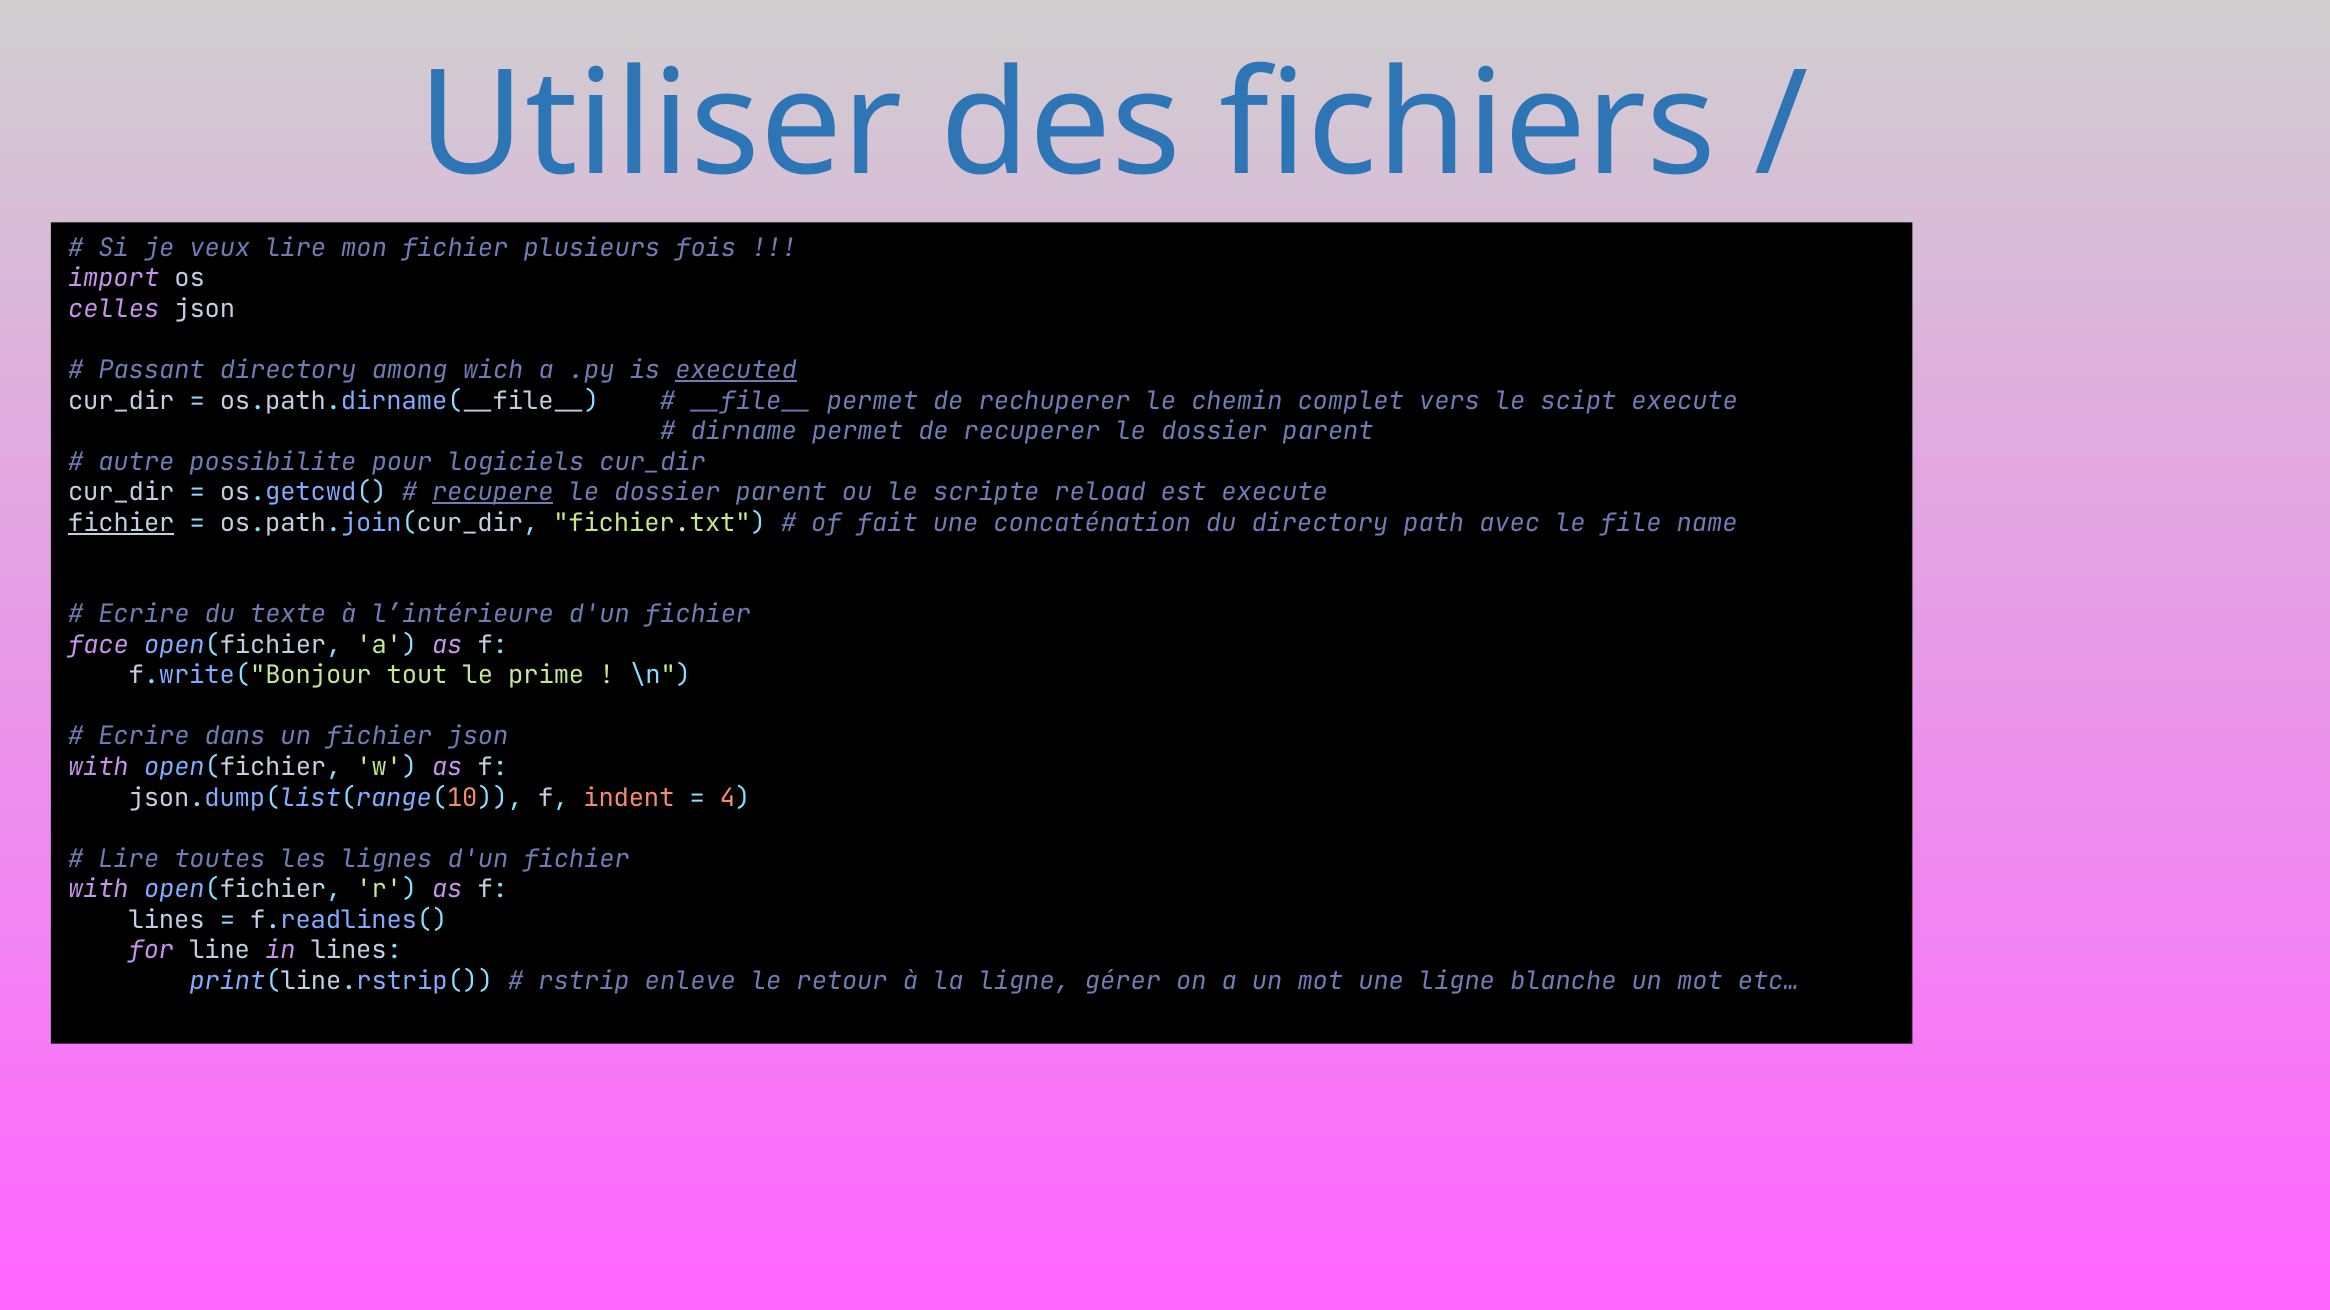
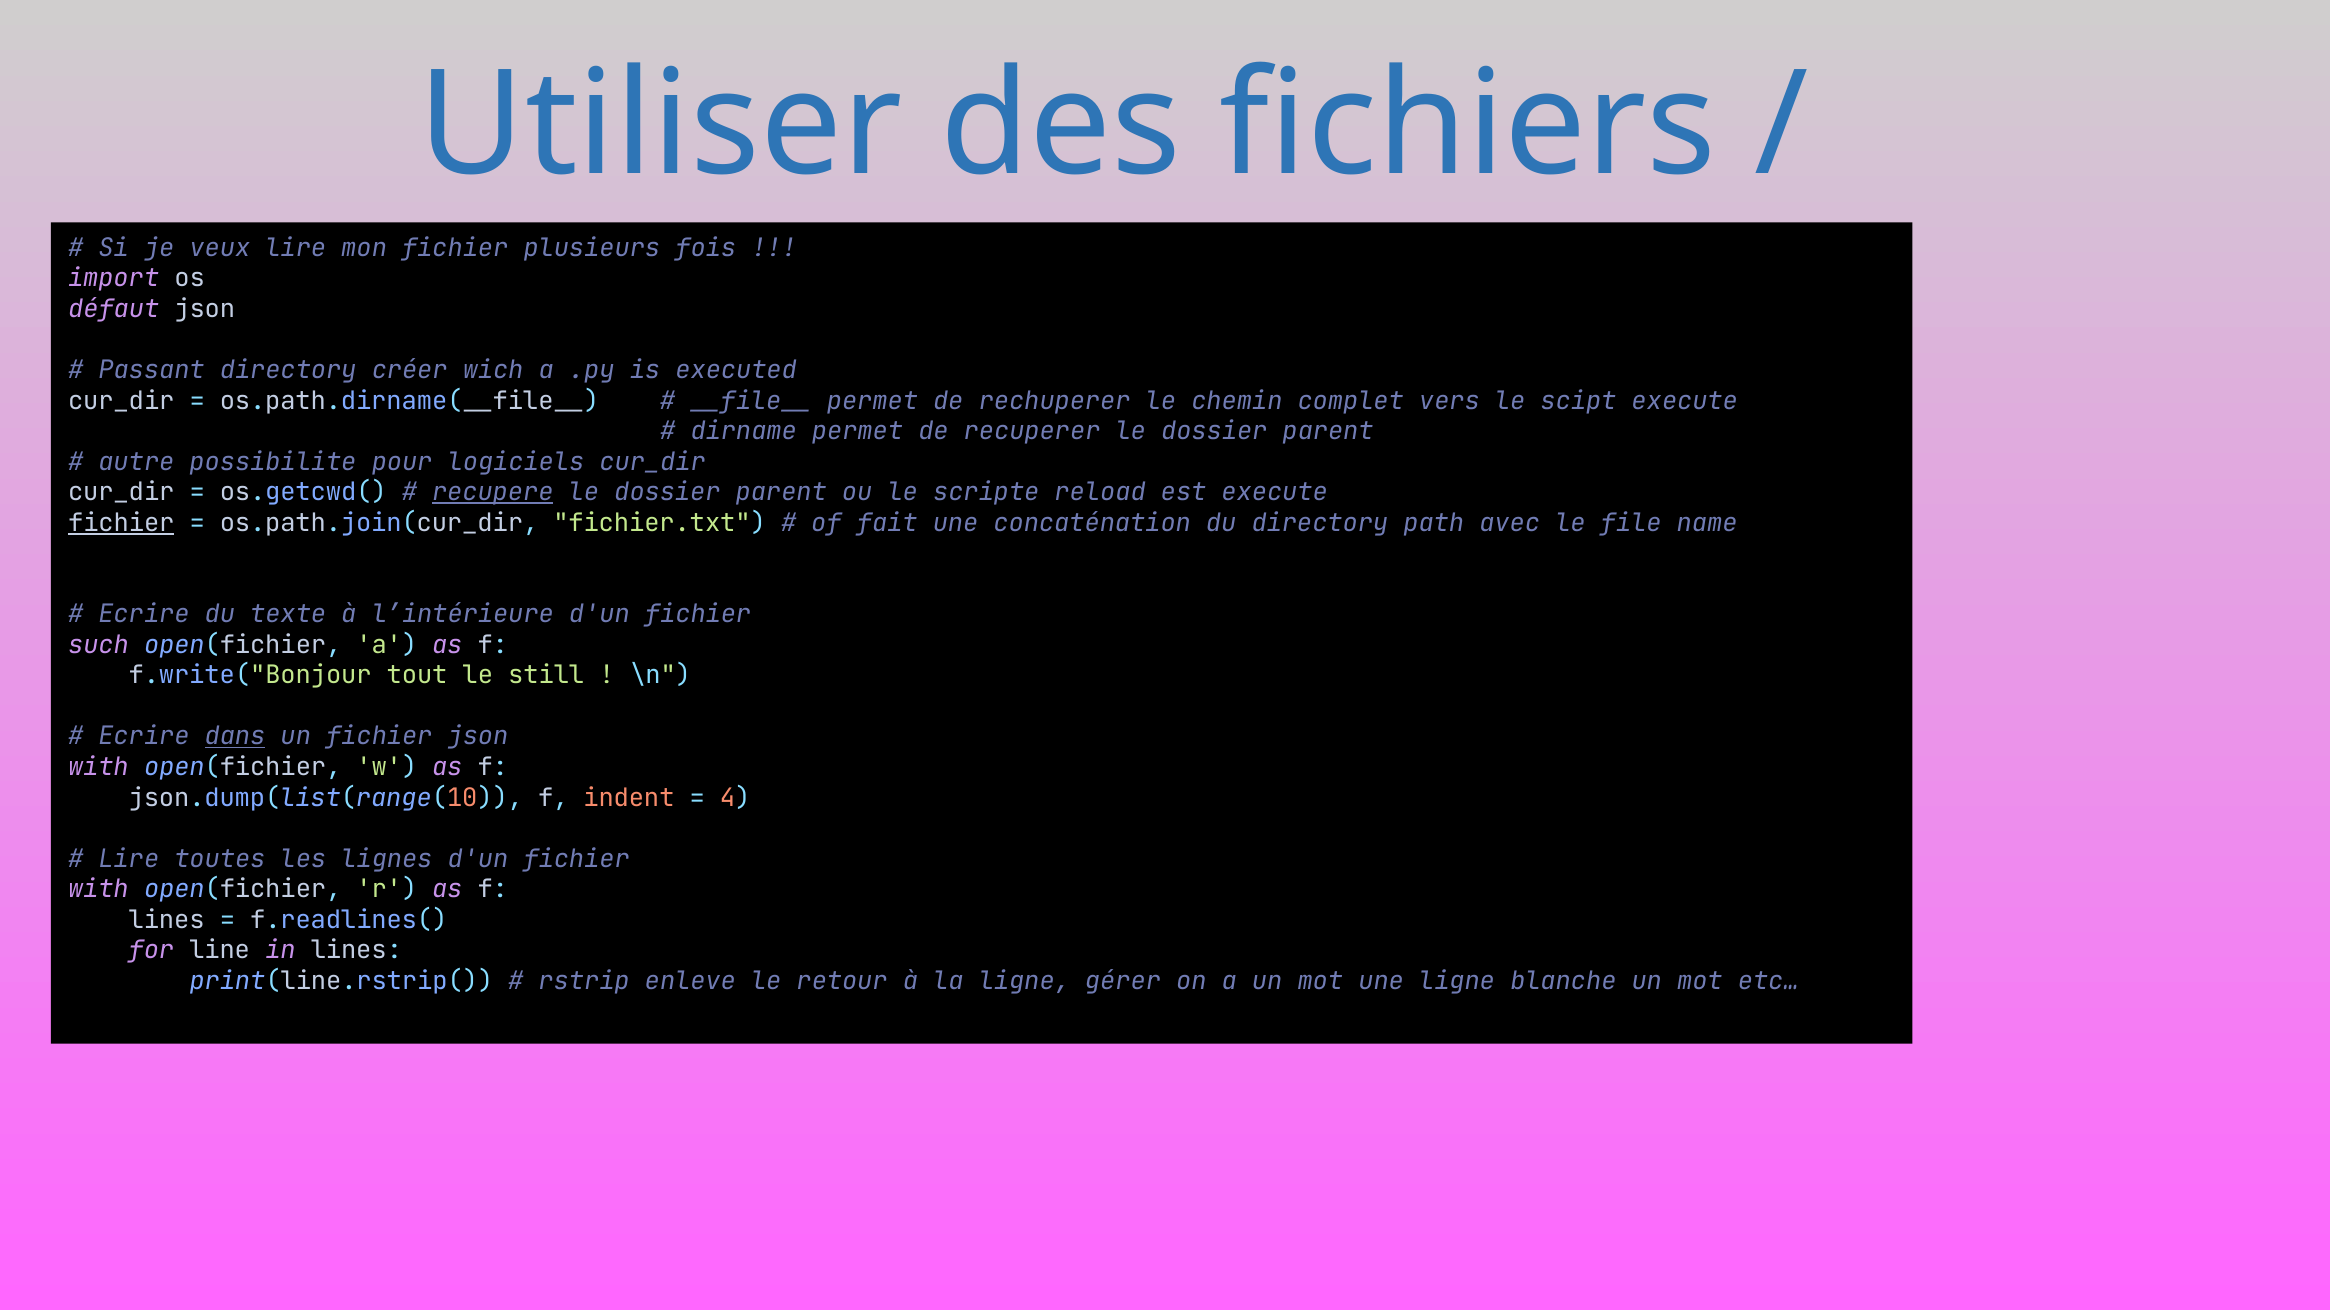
celles: celles -> défaut
among: among -> créer
executed underline: present -> none
face: face -> such
prime: prime -> still
dans underline: none -> present
